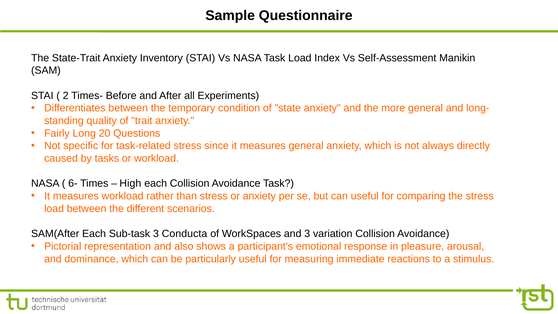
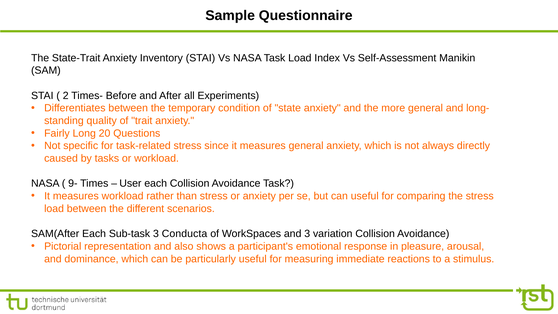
6-: 6- -> 9-
High: High -> User
